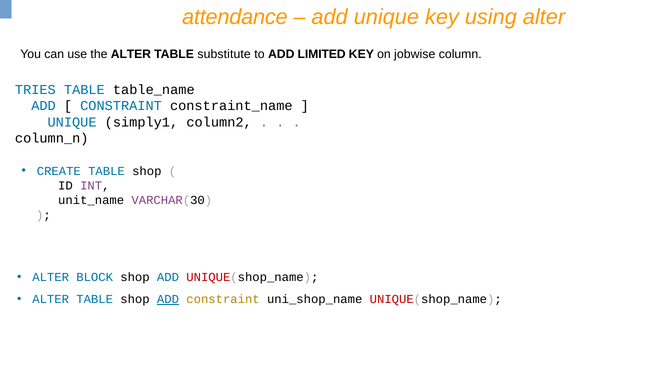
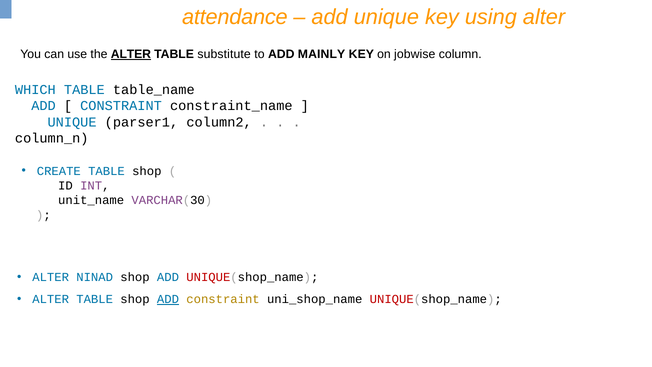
ALTER at (131, 54) underline: none -> present
LIMITED: LIMITED -> MAINLY
TRIES: TRIES -> WHICH
simply1: simply1 -> parser1
BLOCK: BLOCK -> NINAD
